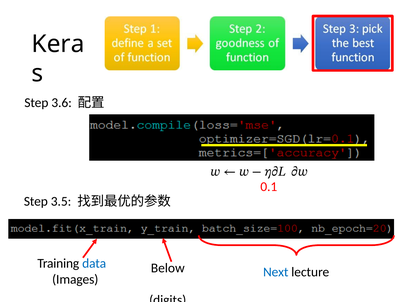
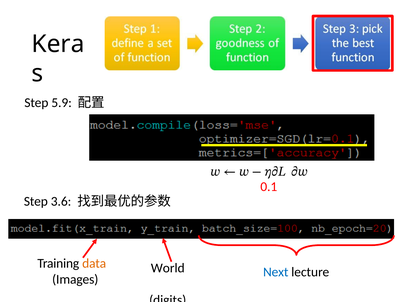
3.6: 3.6 -> 5.9
3.5: 3.5 -> 3.6
data colour: blue -> orange
Below: Below -> World
